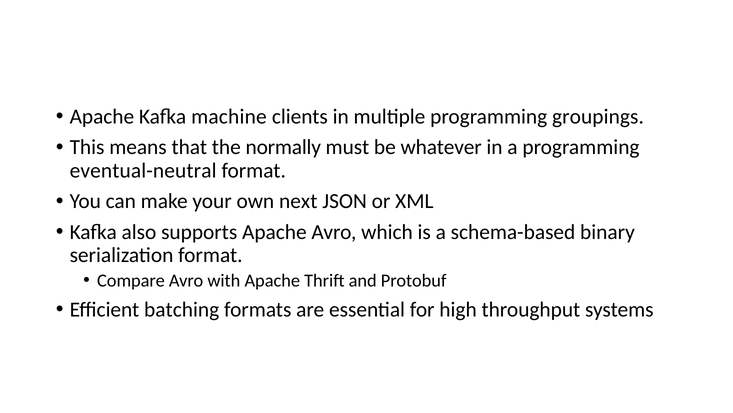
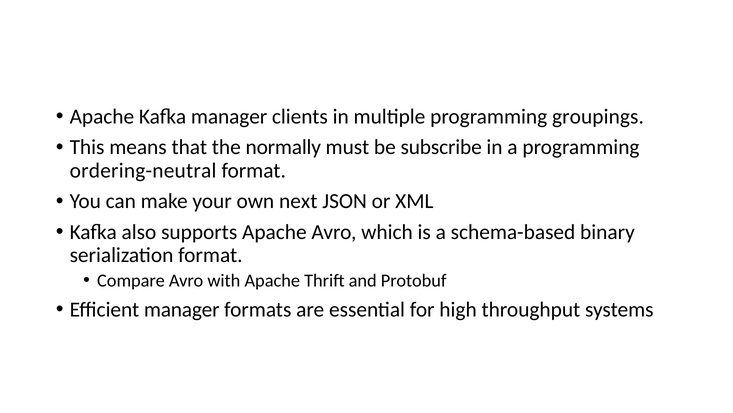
Kafka machine: machine -> manager
whatever: whatever -> subscribe
eventual-neutral: eventual-neutral -> ordering-neutral
Efficient batching: batching -> manager
